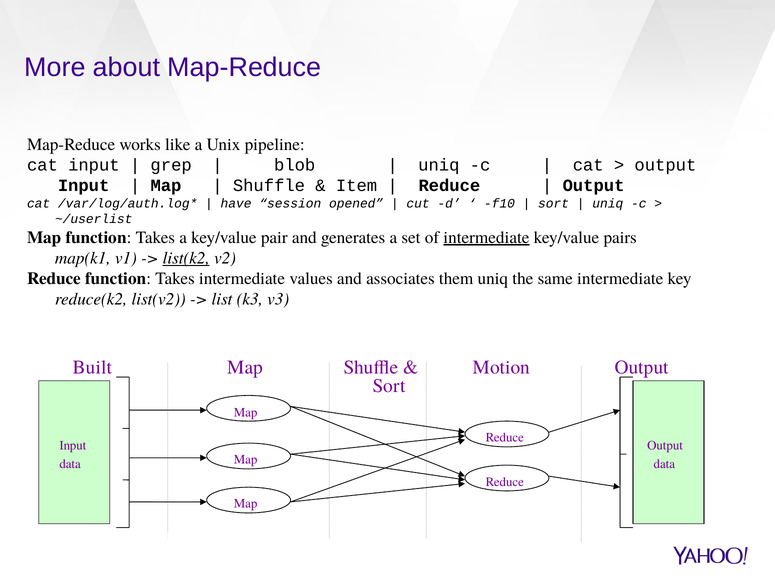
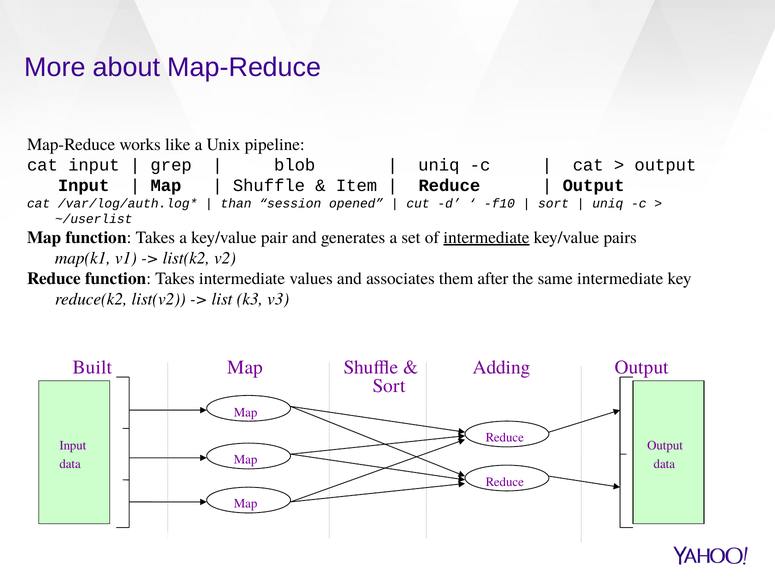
have: have -> than
list(k2 underline: present -> none
them uniq: uniq -> after
Motion: Motion -> Adding
